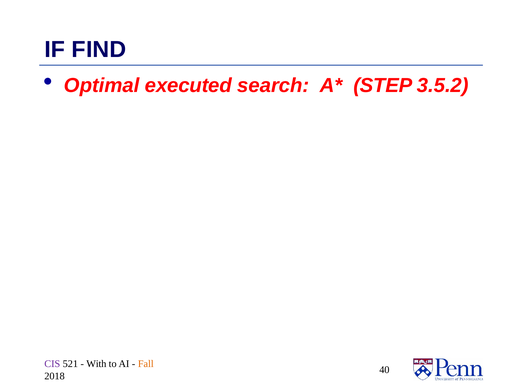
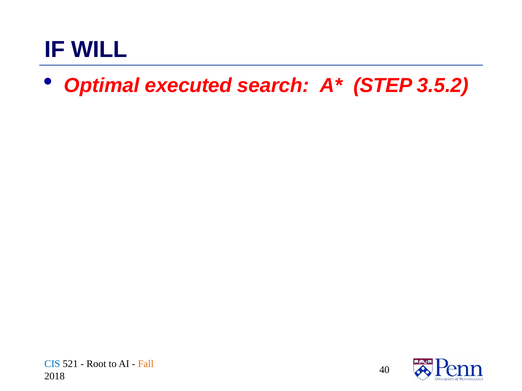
FIND: FIND -> WILL
CIS colour: purple -> blue
With: With -> Root
